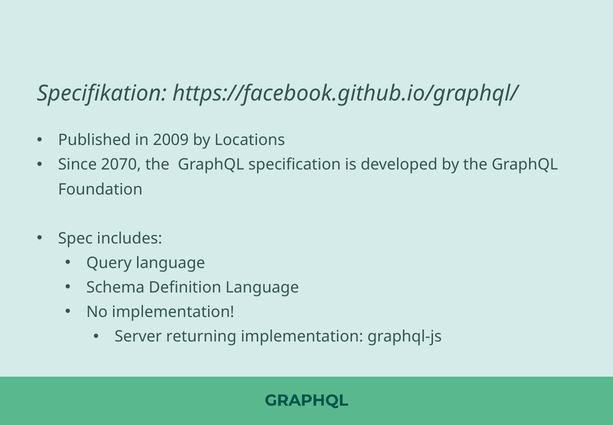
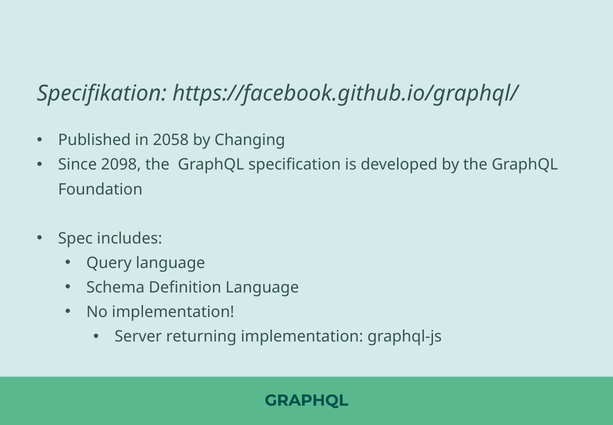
2009: 2009 -> 2058
Locations: Locations -> Changing
2070: 2070 -> 2098
